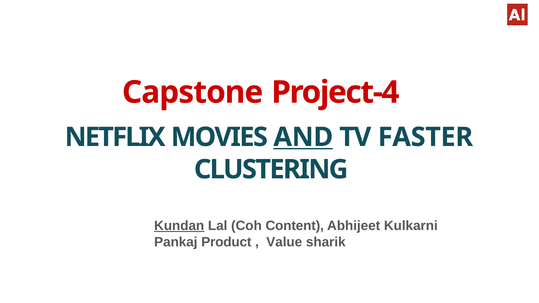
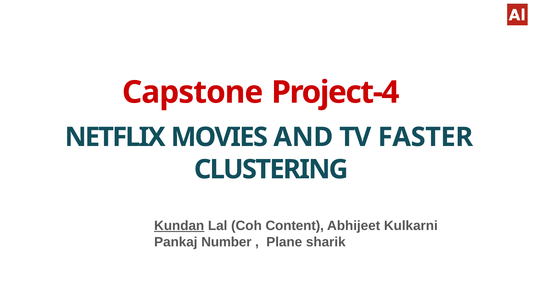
AND underline: present -> none
Product: Product -> Number
Value: Value -> Plane
